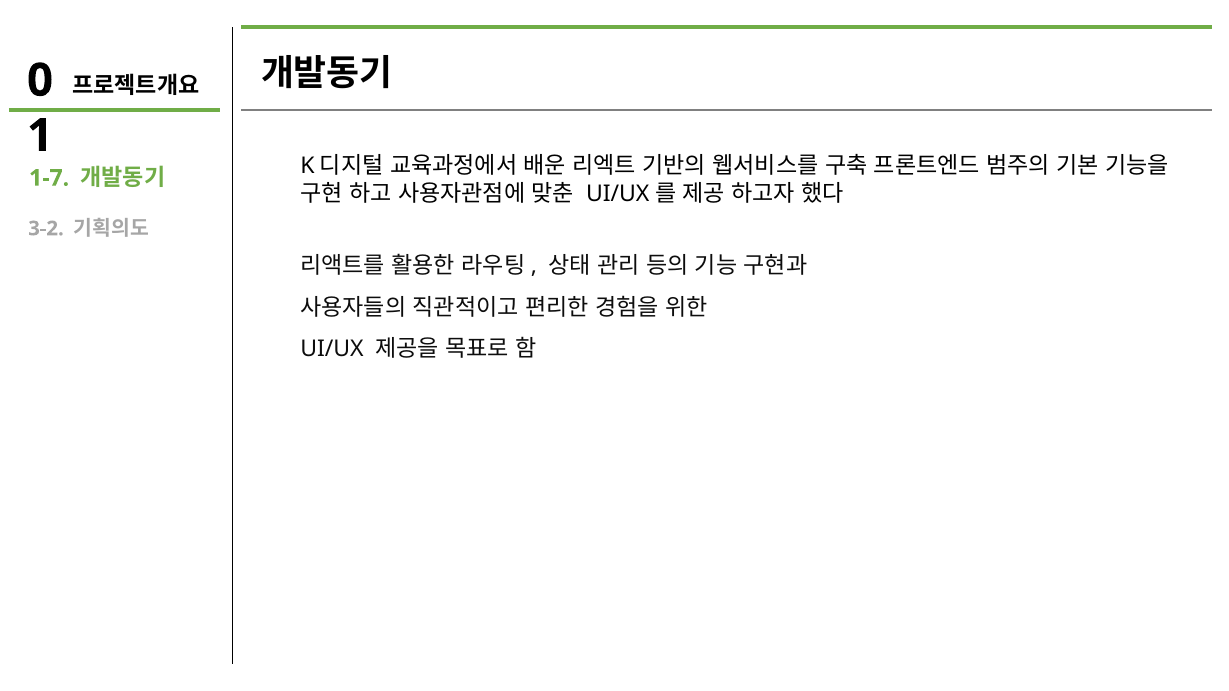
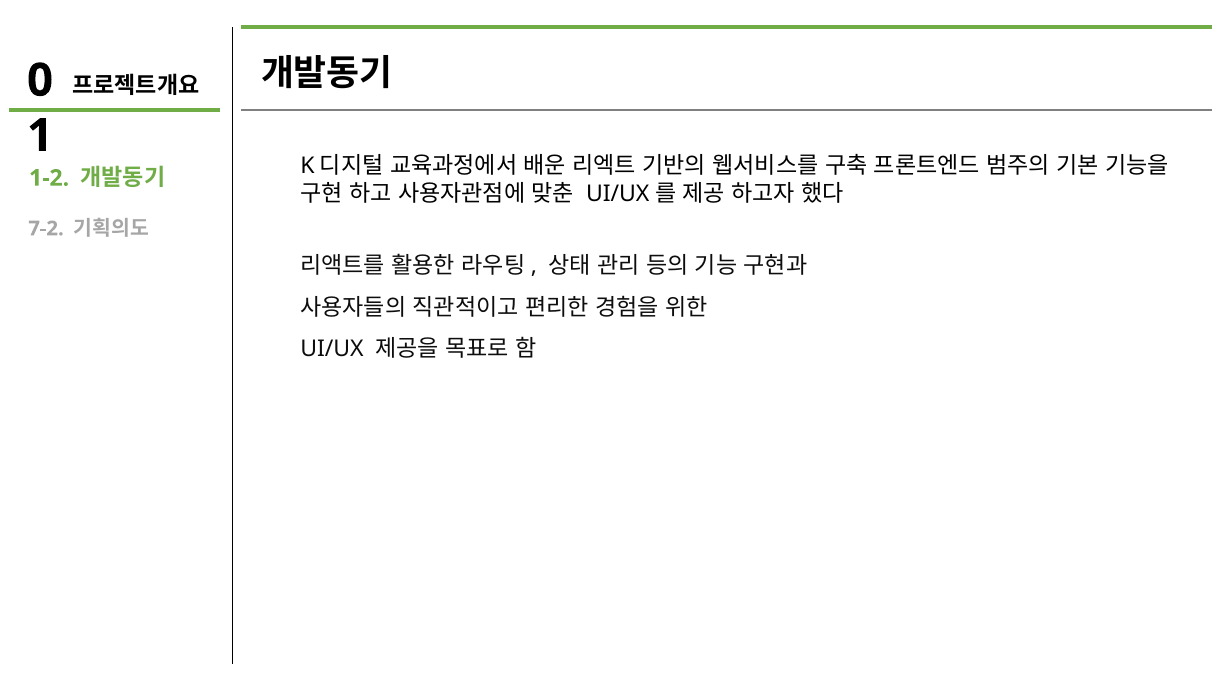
1-7: 1-7 -> 1-2
3-2: 3-2 -> 7-2
